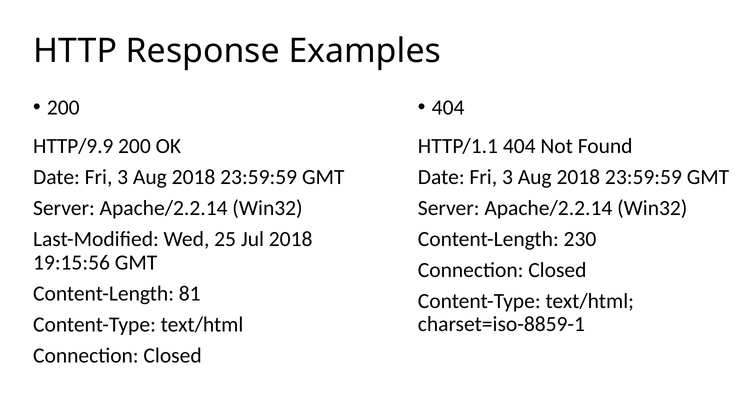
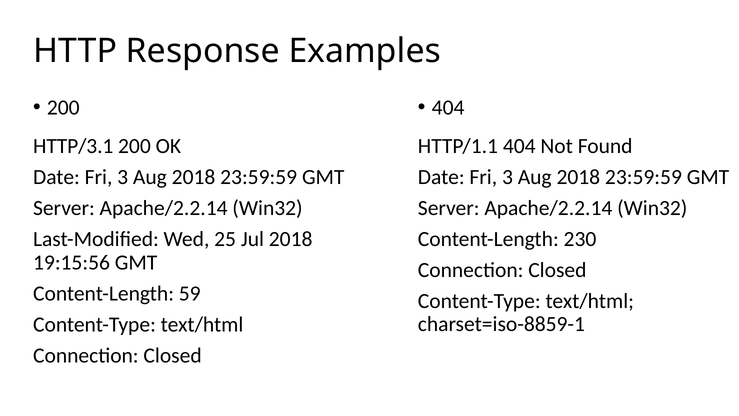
HTTP/9.9: HTTP/9.9 -> HTTP/3.1
81: 81 -> 59
